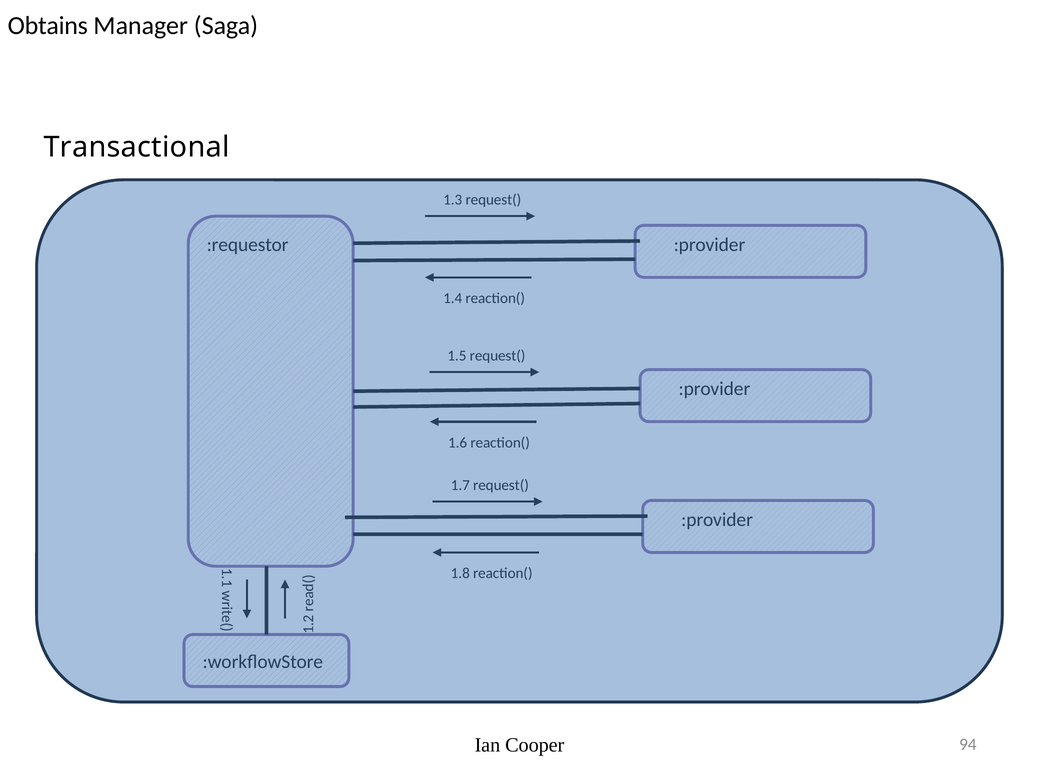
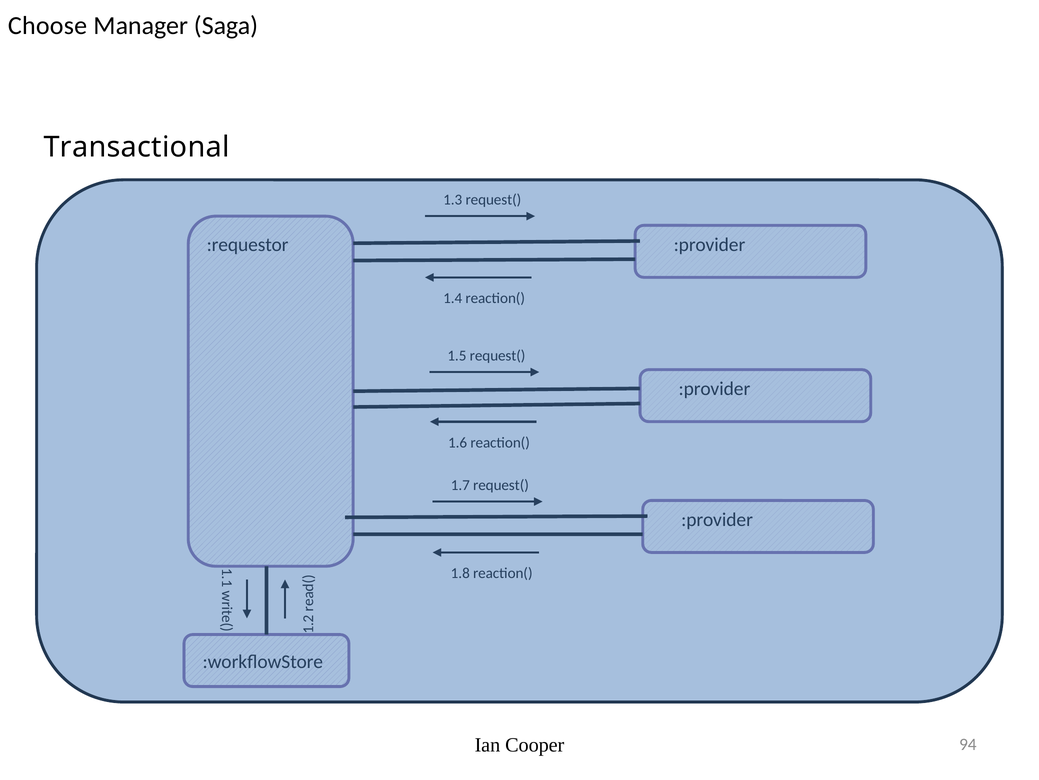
Obtains: Obtains -> Choose
